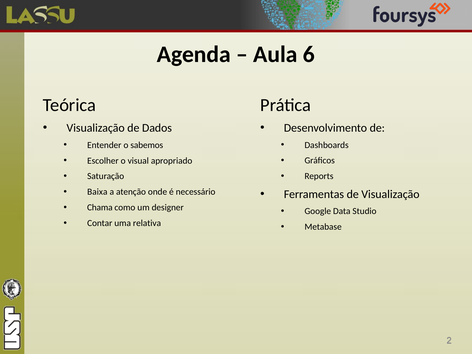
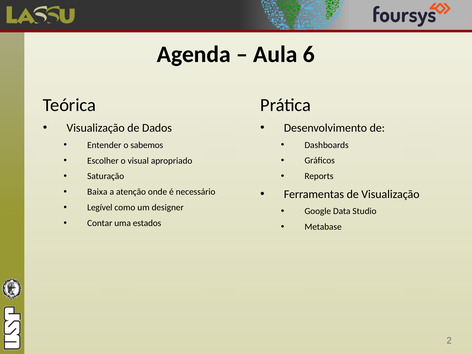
Chama: Chama -> Legível
relativa: relativa -> estados
